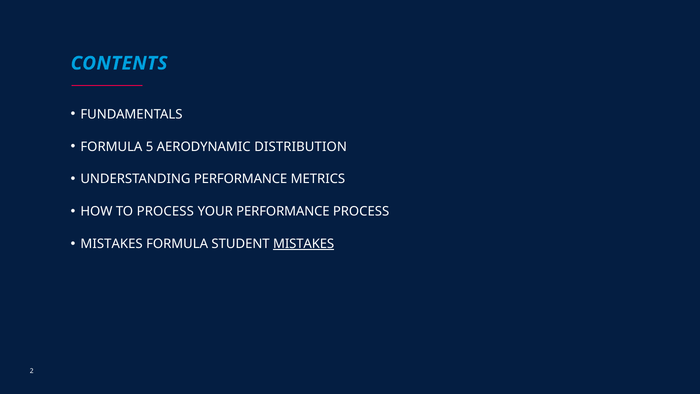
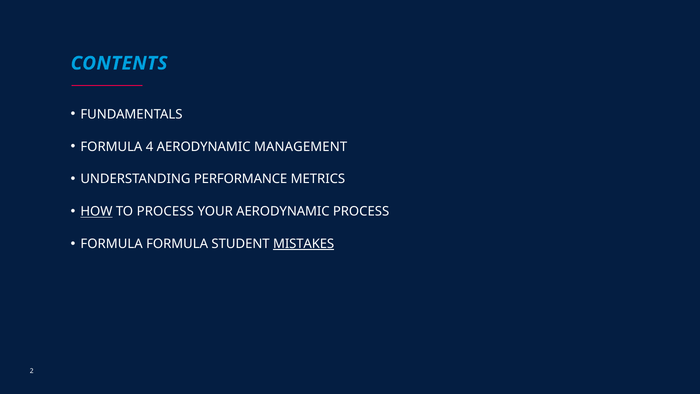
5: 5 -> 4
DISTRIBUTION: DISTRIBUTION -> MANAGEMENT
HOW underline: none -> present
YOUR PERFORMANCE: PERFORMANCE -> AERODYNAMIC
MISTAKES at (112, 244): MISTAKES -> FORMULA
